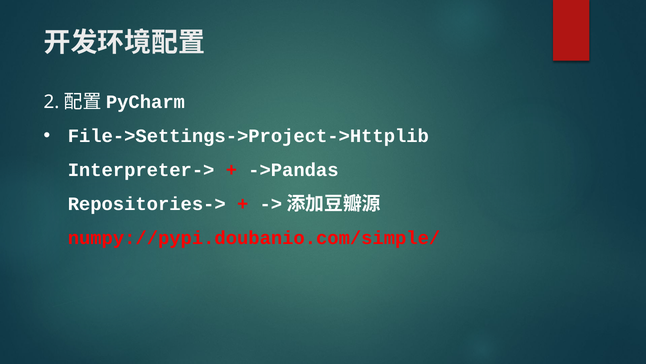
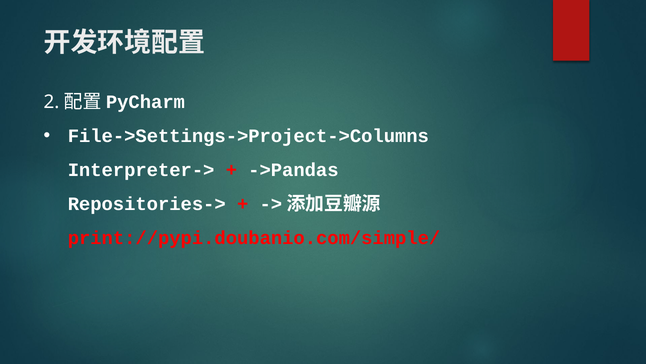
File->Settings->Project->Httplib: File->Settings->Project->Httplib -> File->Settings->Project->Columns
numpy://pypi.doubanio.com/simple/: numpy://pypi.doubanio.com/simple/ -> print://pypi.doubanio.com/simple/
